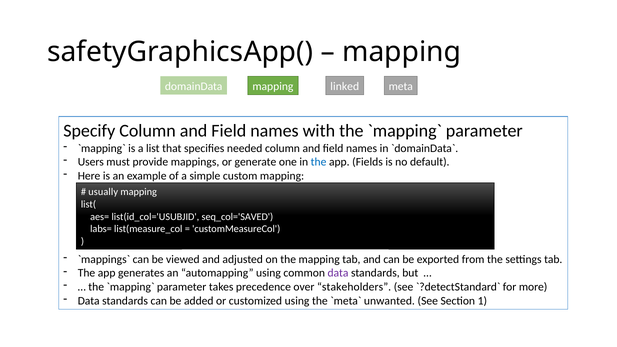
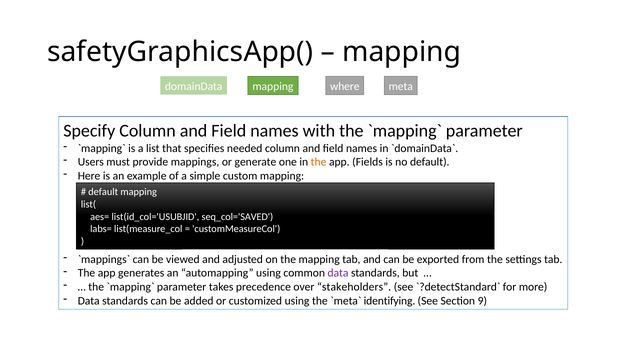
linked: linked -> where
the at (319, 162) colour: blue -> orange
usually at (103, 192): usually -> default
unwanted: unwanted -> identifying
1: 1 -> 9
